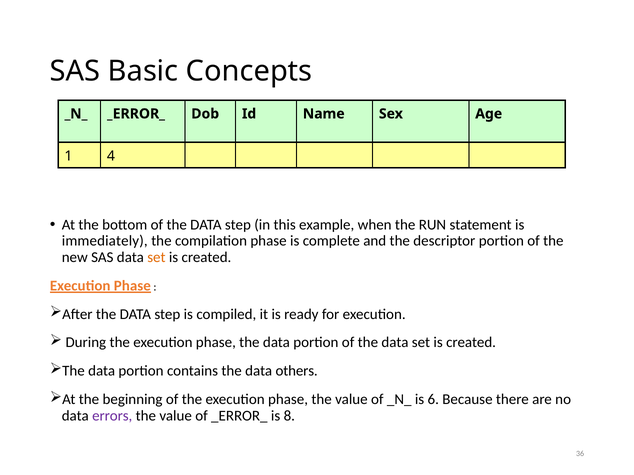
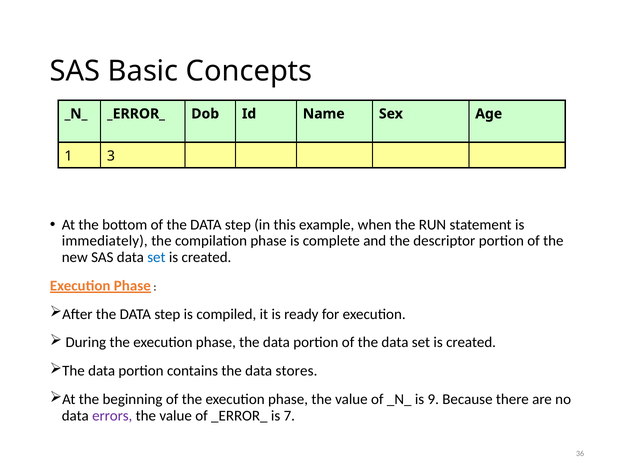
4: 4 -> 3
set at (156, 257) colour: orange -> blue
others: others -> stores
6: 6 -> 9
8: 8 -> 7
